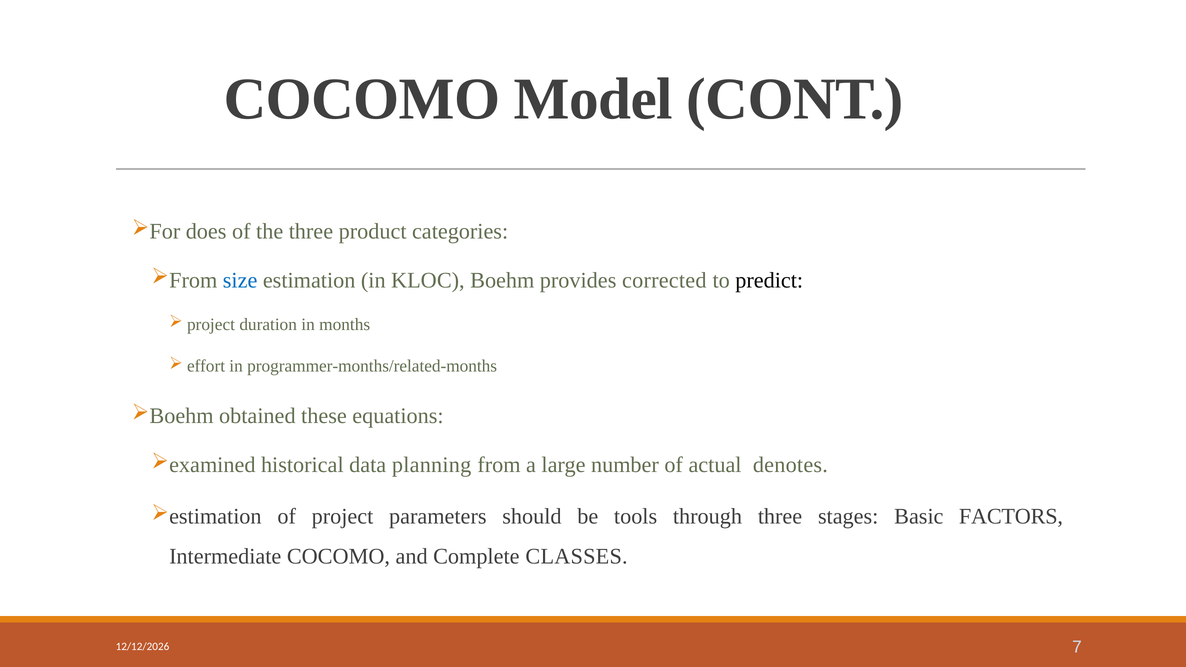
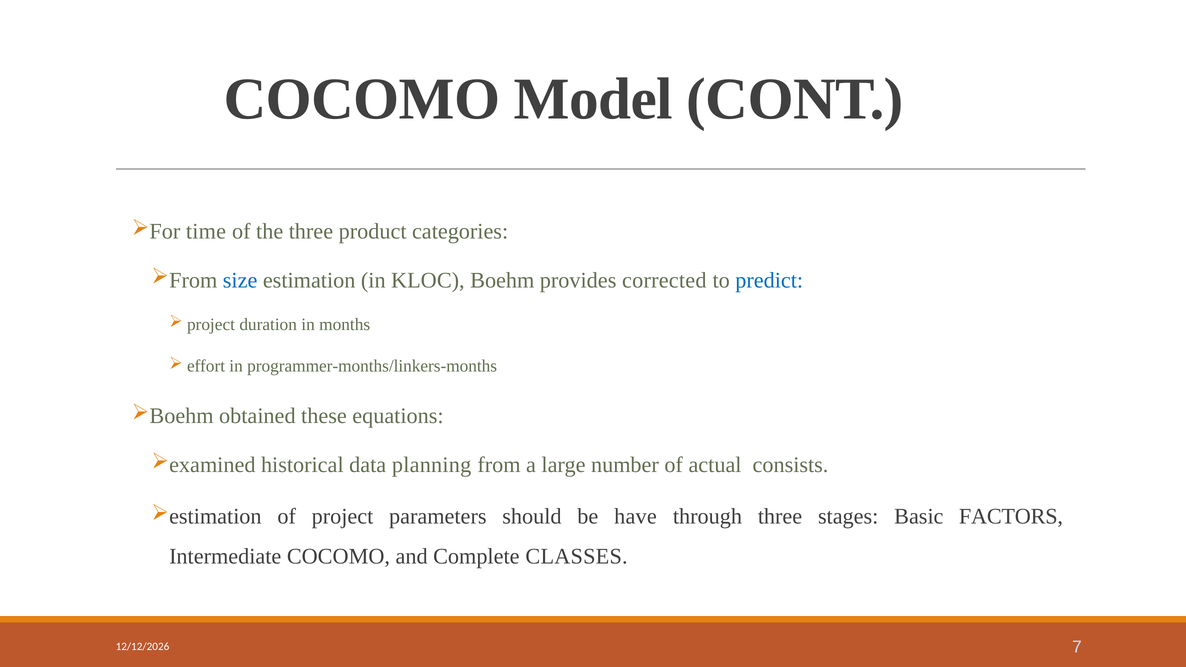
does: does -> time
predict colour: black -> blue
programmer-months/related-months: programmer-months/related-months -> programmer-months/linkers-months
denotes: denotes -> consists
tools: tools -> have
